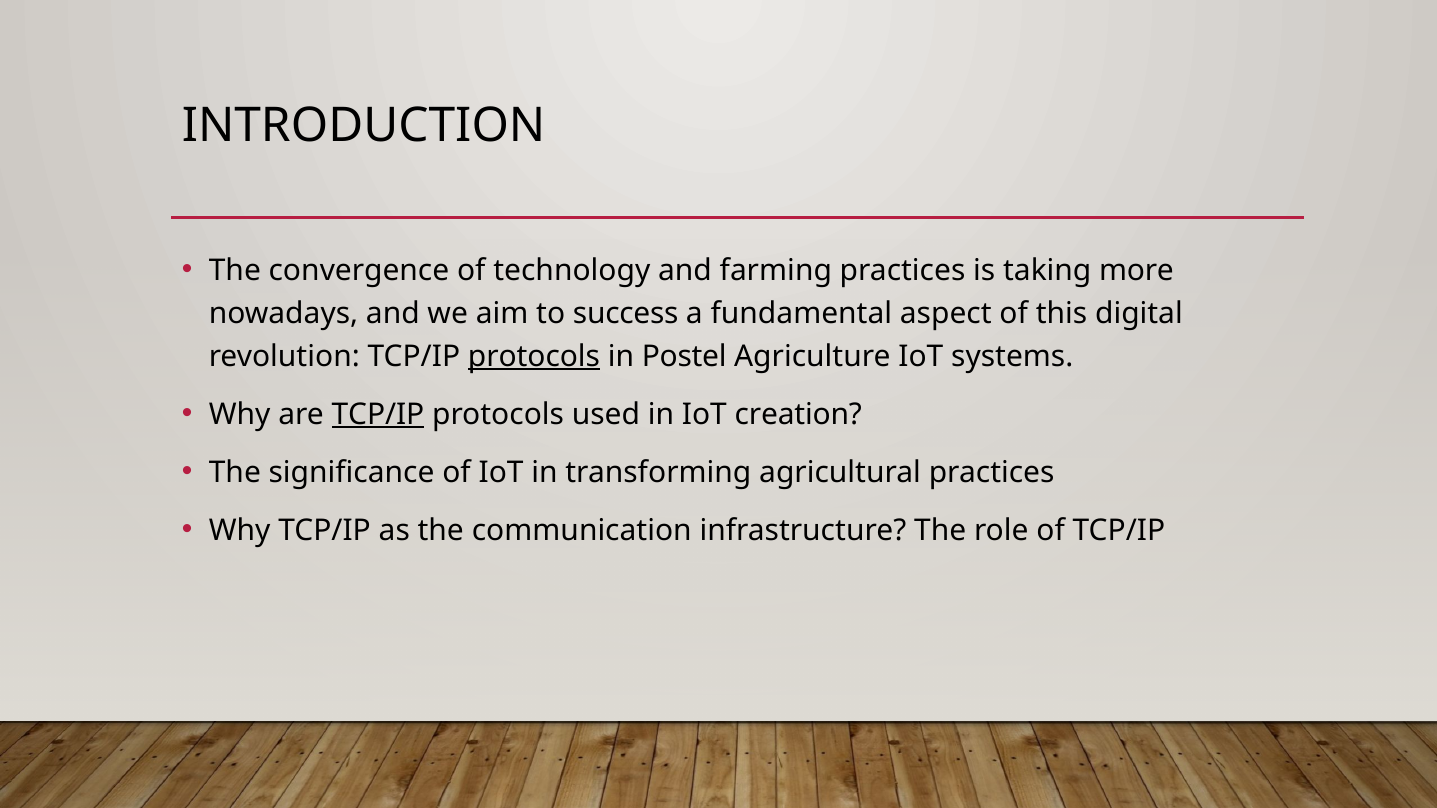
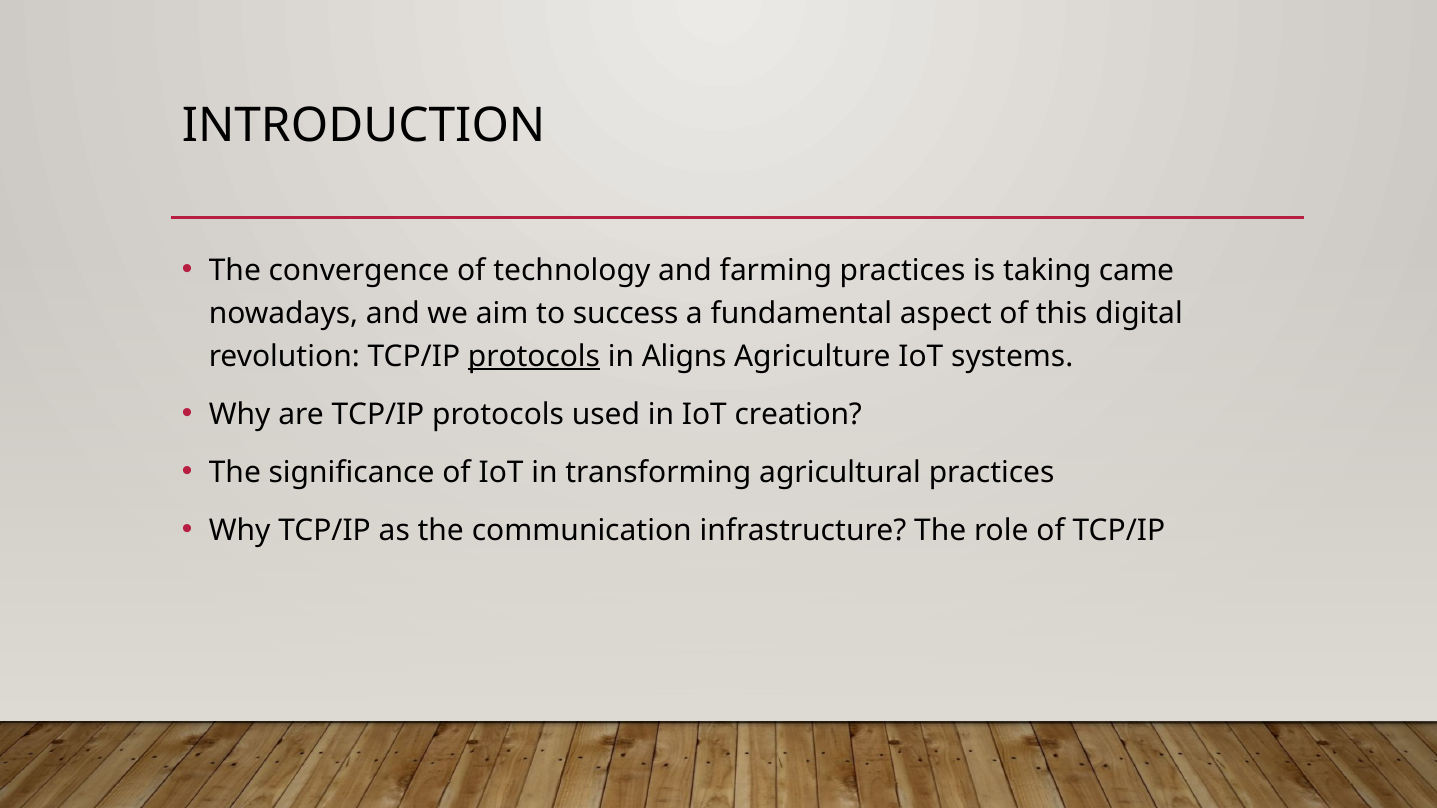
more: more -> came
Postel: Postel -> Aligns
TCP/IP at (378, 415) underline: present -> none
